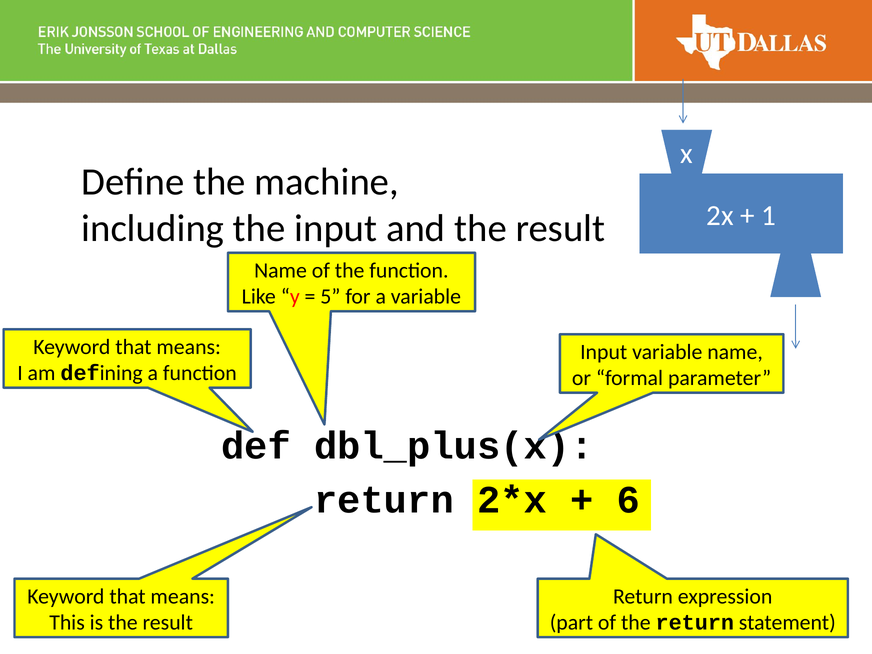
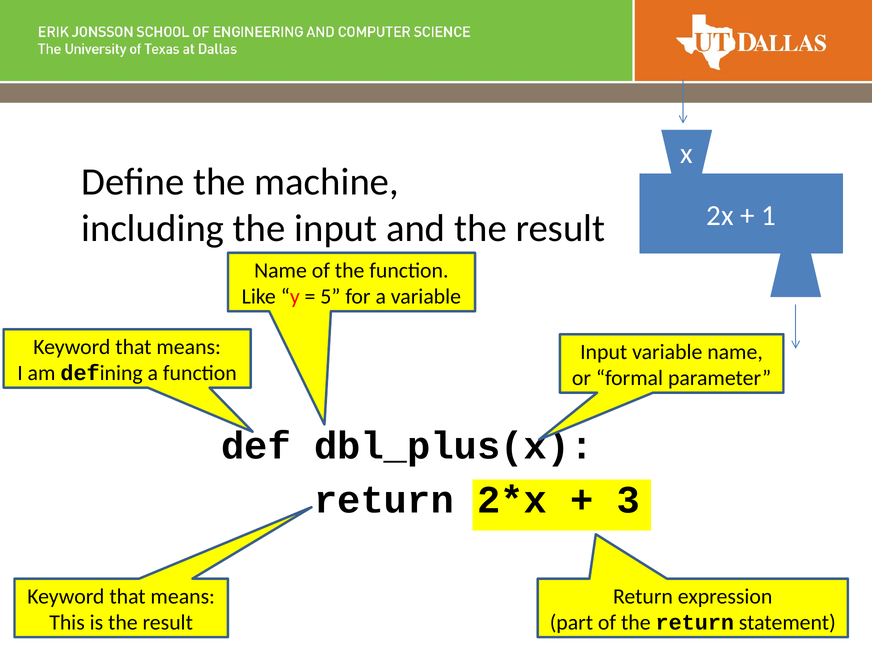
6: 6 -> 3
